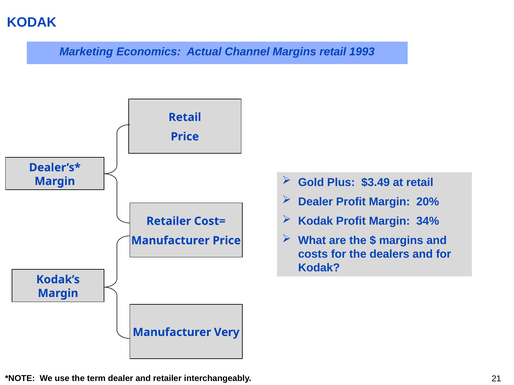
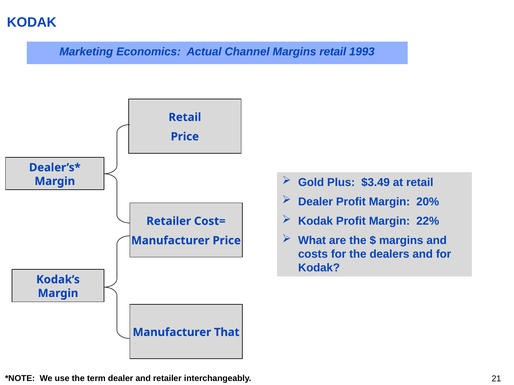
34%: 34% -> 22%
Very: Very -> That
